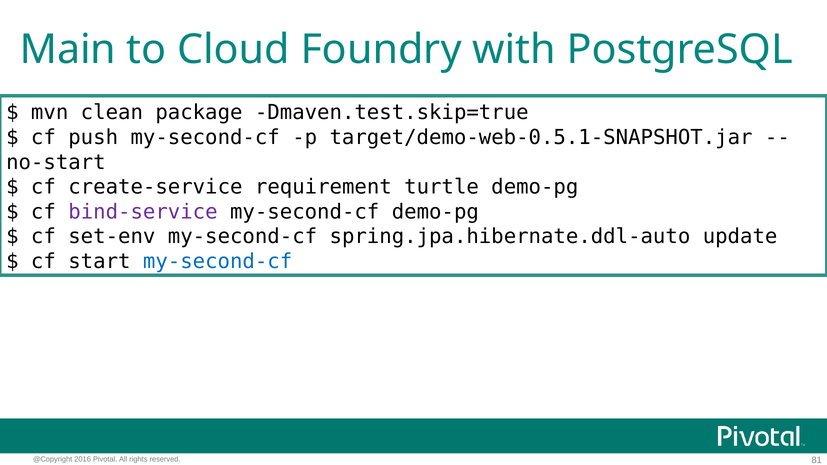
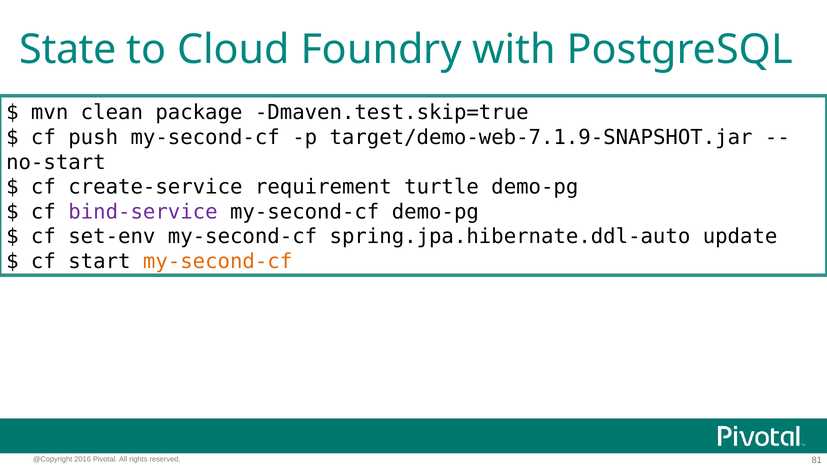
Main: Main -> State
target/demo-web-0.5.1-SNAPSHOT.jar: target/demo-web-0.5.1-SNAPSHOT.jar -> target/demo-web-7.1.9-SNAPSHOT.jar
my-second-cf at (218, 262) colour: blue -> orange
